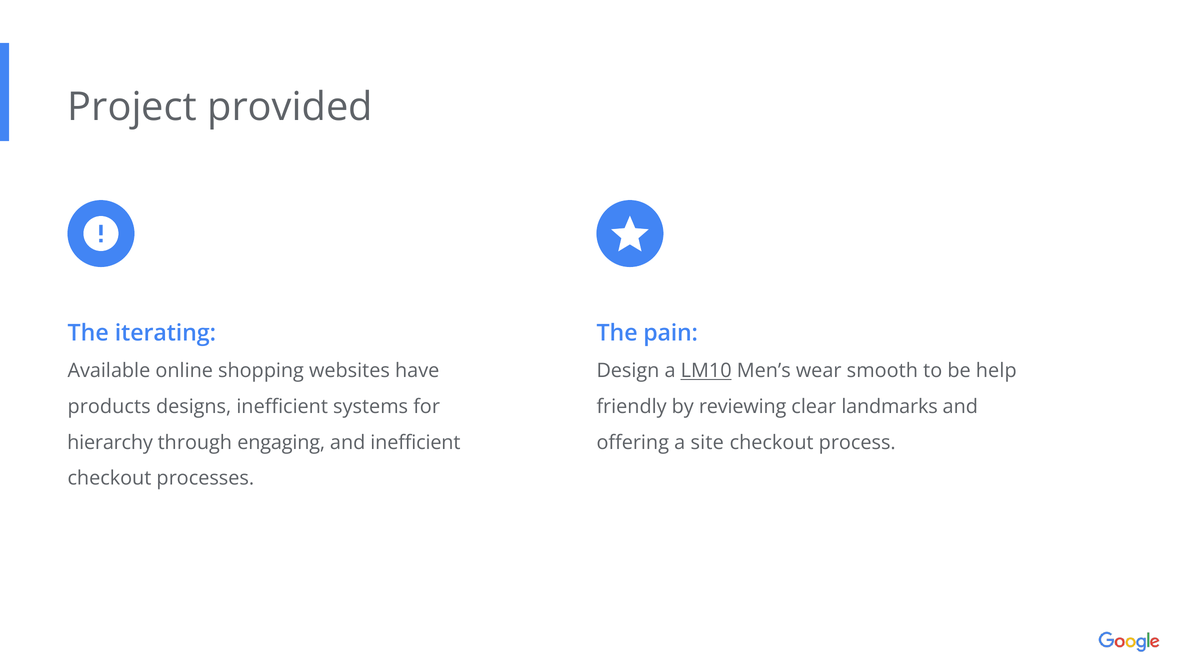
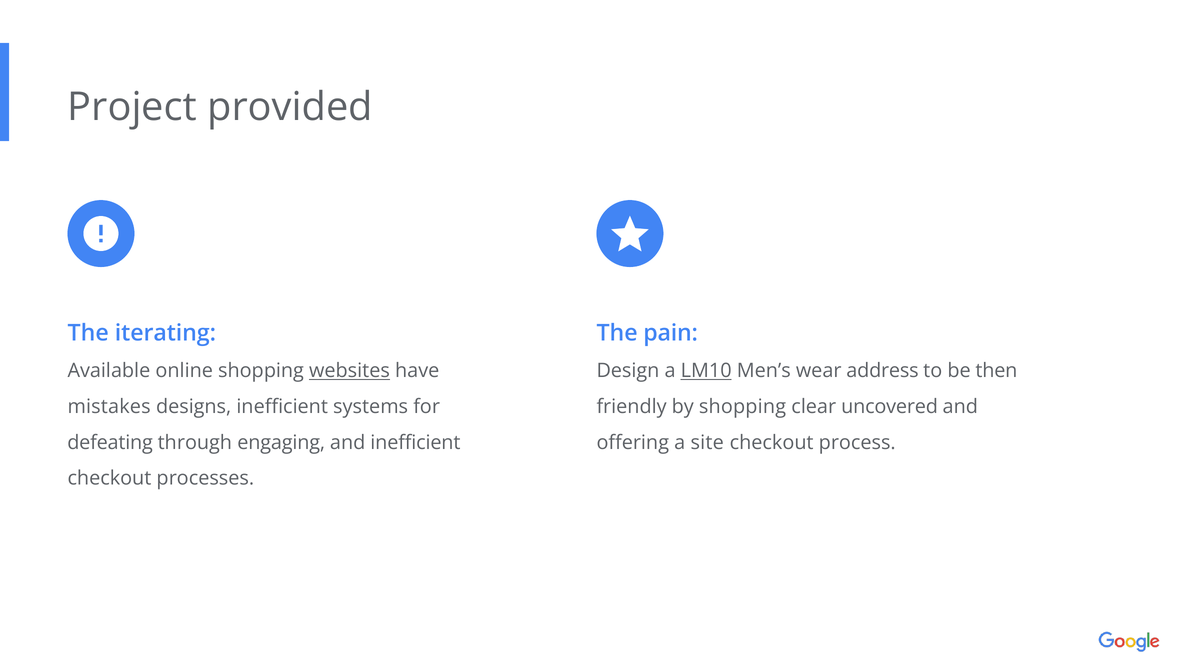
websites underline: none -> present
smooth: smooth -> address
help: help -> then
products: products -> mistakes
by reviewing: reviewing -> shopping
landmarks: landmarks -> uncovered
hierarchy: hierarchy -> defeating
